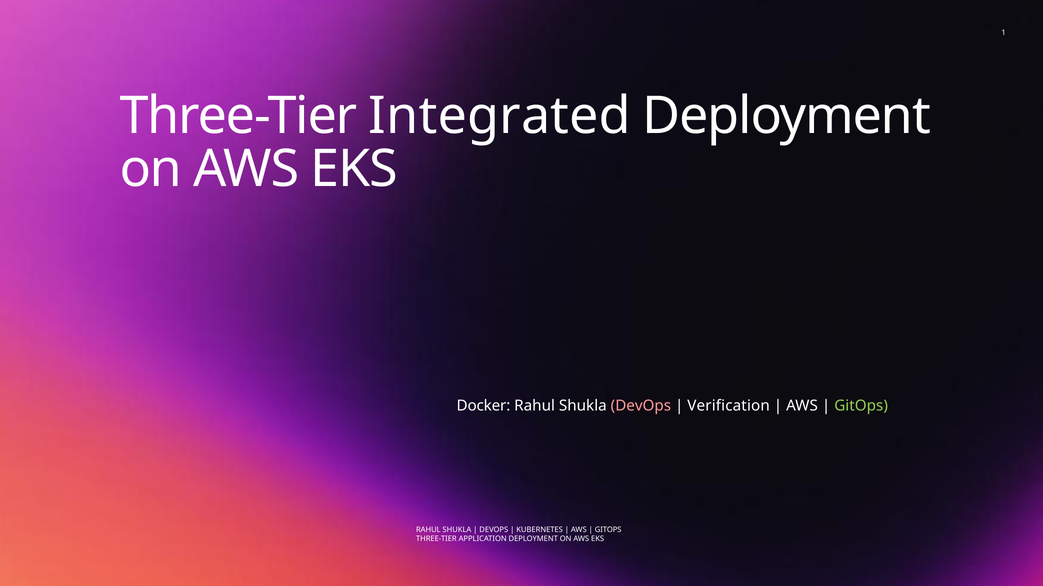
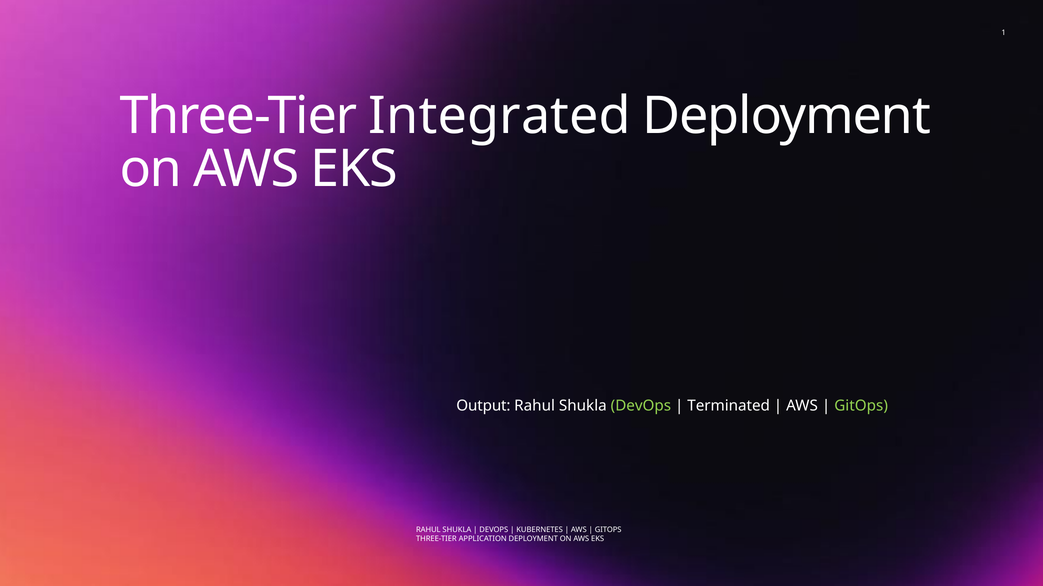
Docker: Docker -> Output
DevOps at (641, 406) colour: pink -> light green
Verification: Verification -> Terminated
